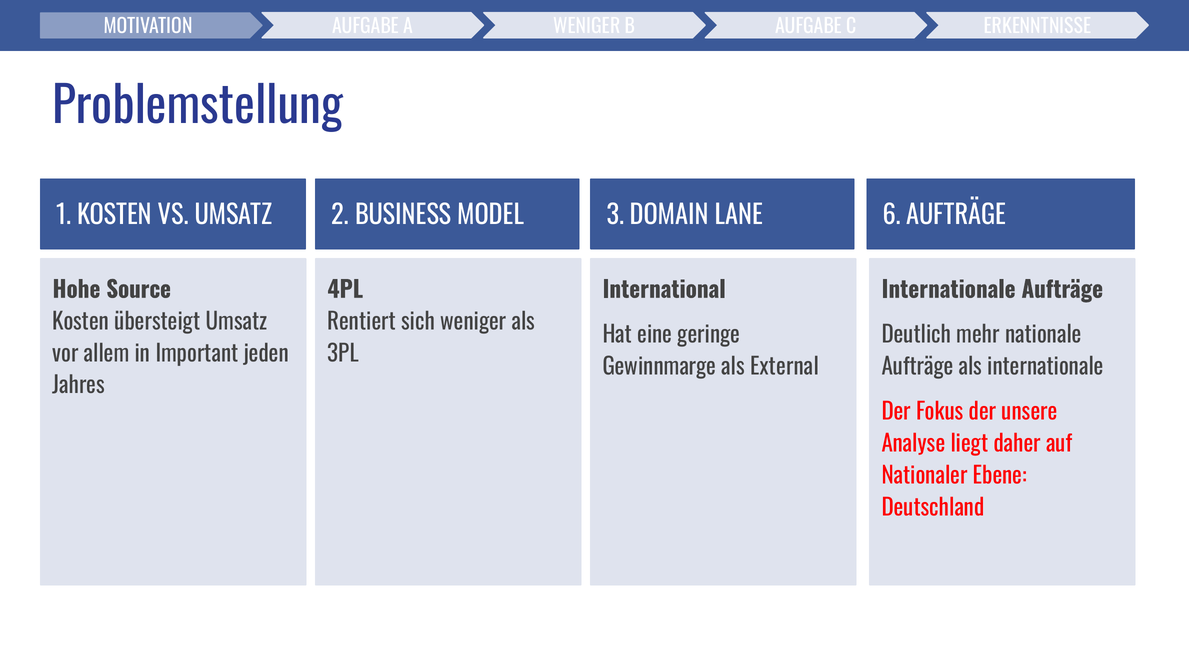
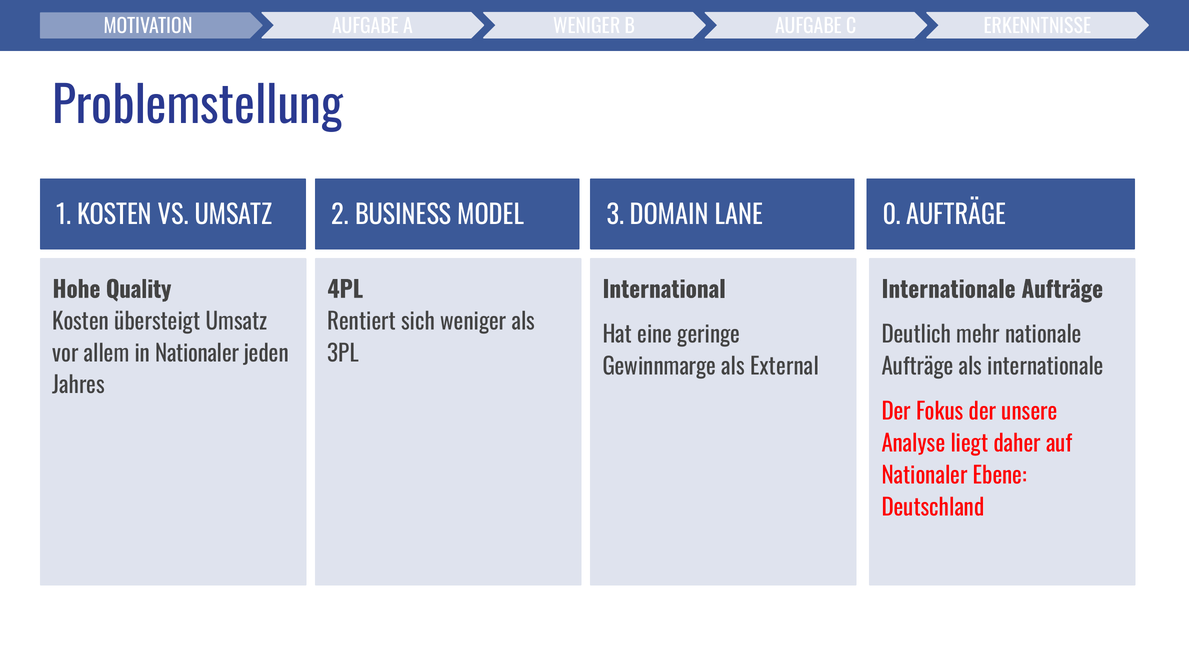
6: 6 -> 0
Source: Source -> Quality
in Important: Important -> Nationaler
